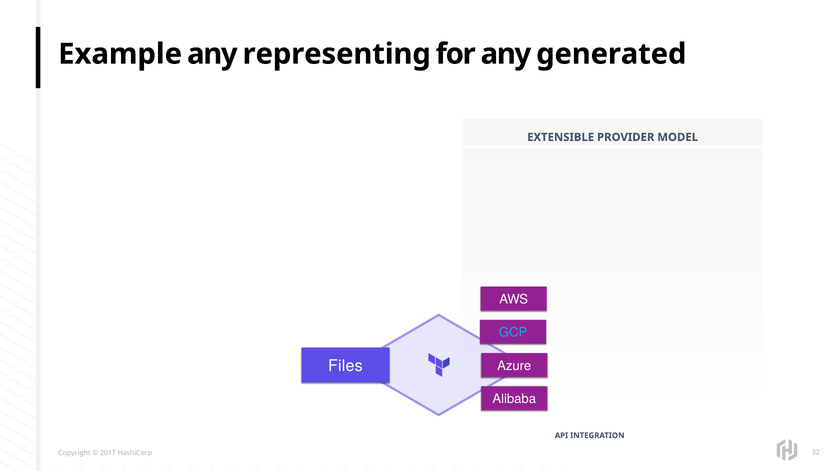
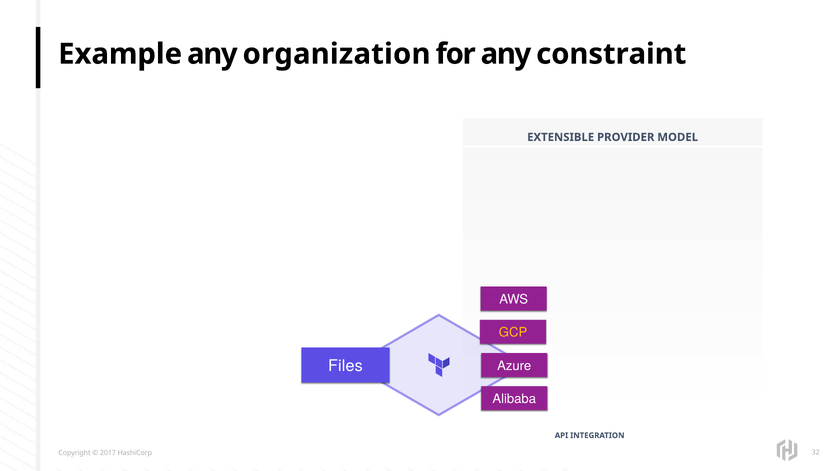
representing: representing -> organization
generated: generated -> constraint
GCP colour: light blue -> yellow
